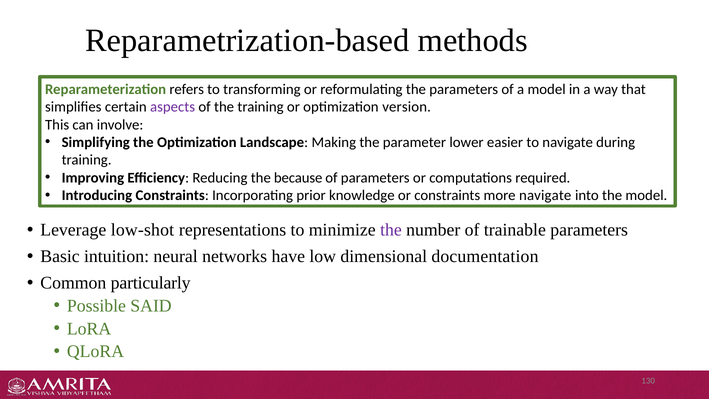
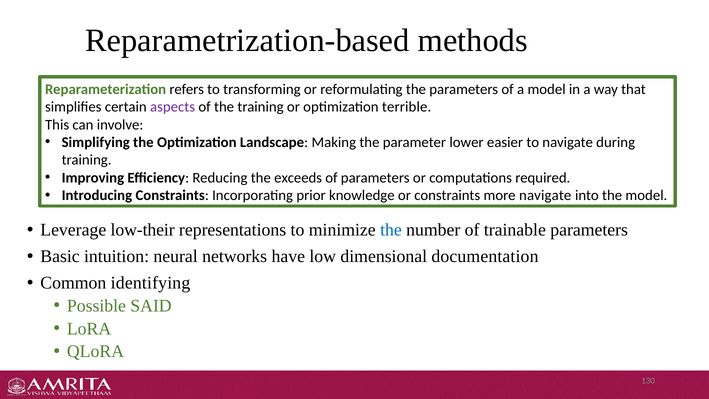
version: version -> terrible
because: because -> exceeds
low-shot: low-shot -> low-their
the at (391, 230) colour: purple -> blue
particularly: particularly -> identifying
